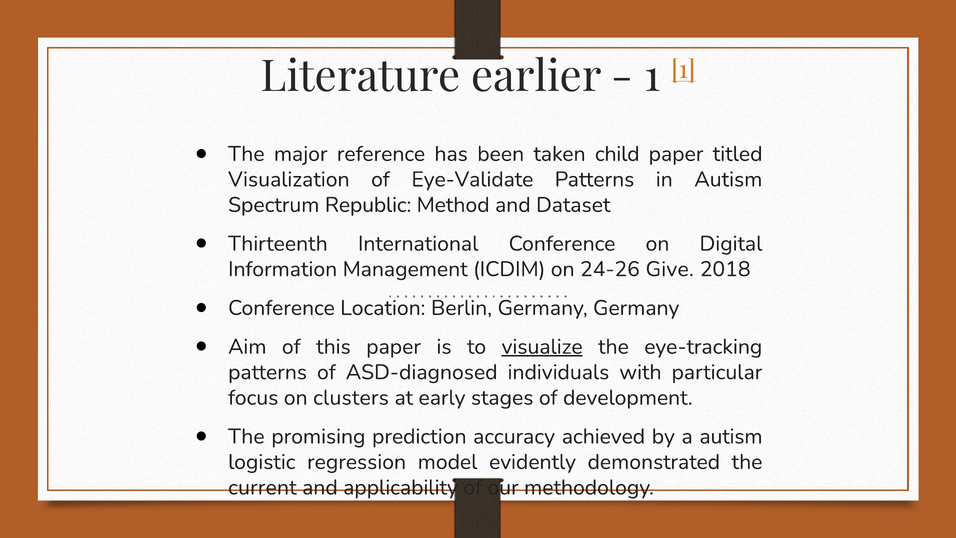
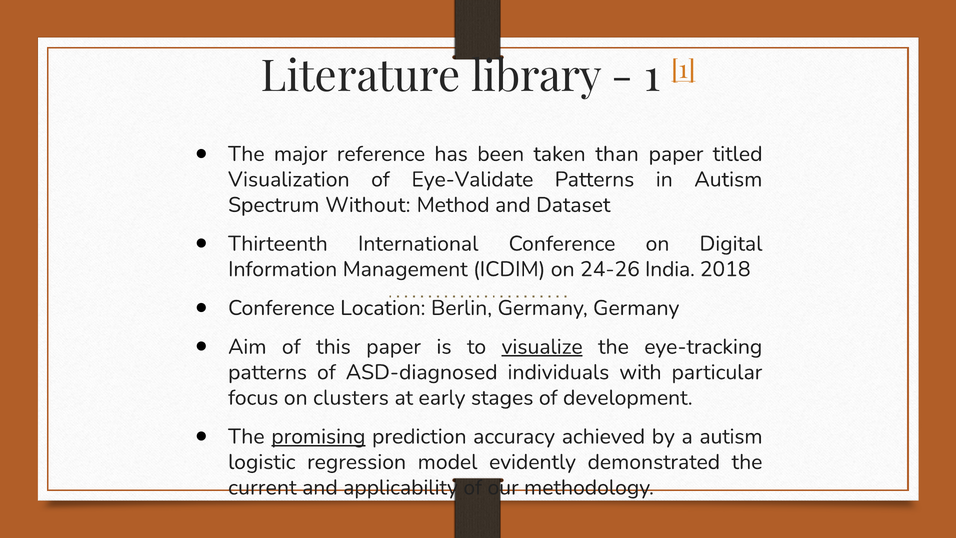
earlier: earlier -> library
child: child -> than
Republic: Republic -> Without
Give: Give -> India
promising underline: none -> present
